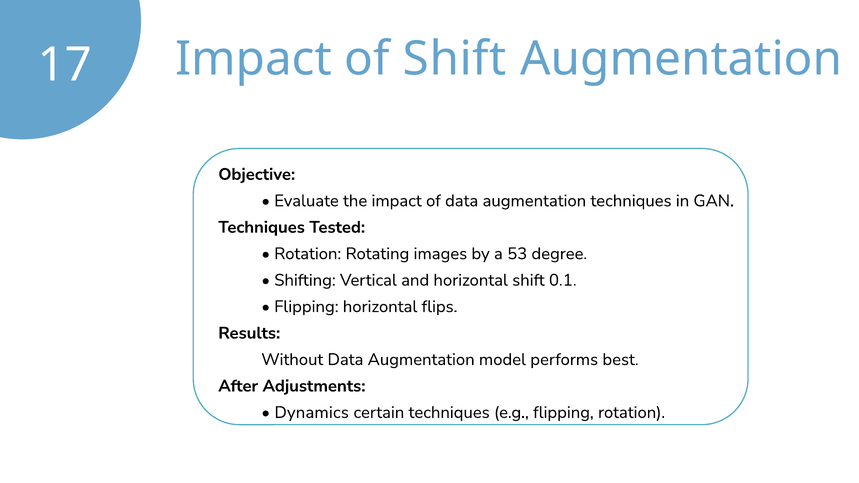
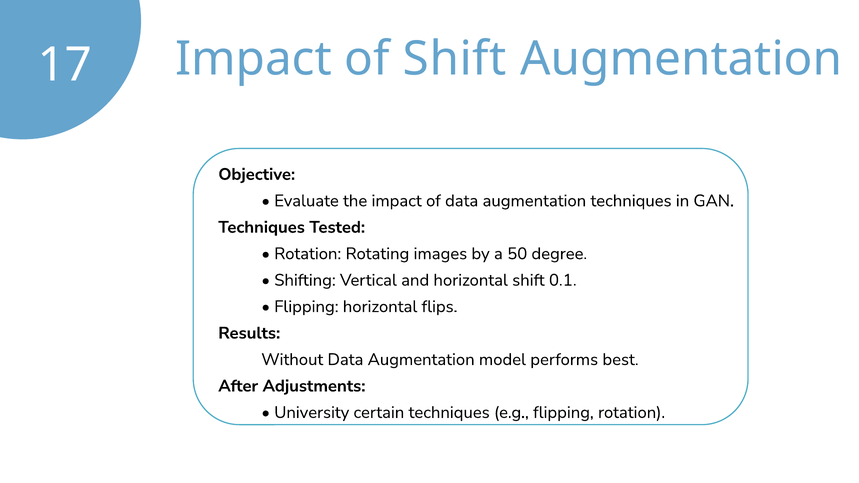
53: 53 -> 50
Dynamics: Dynamics -> University
